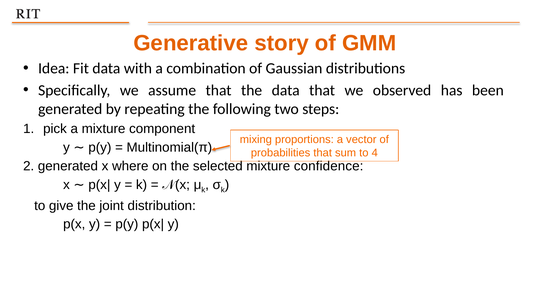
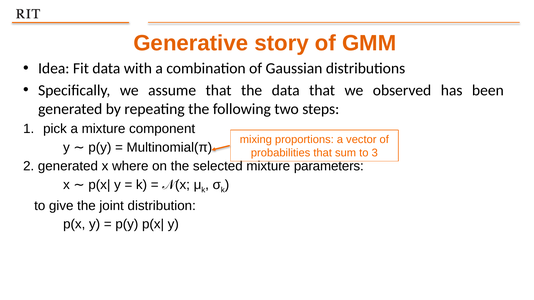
4: 4 -> 3
confidence: confidence -> parameters
